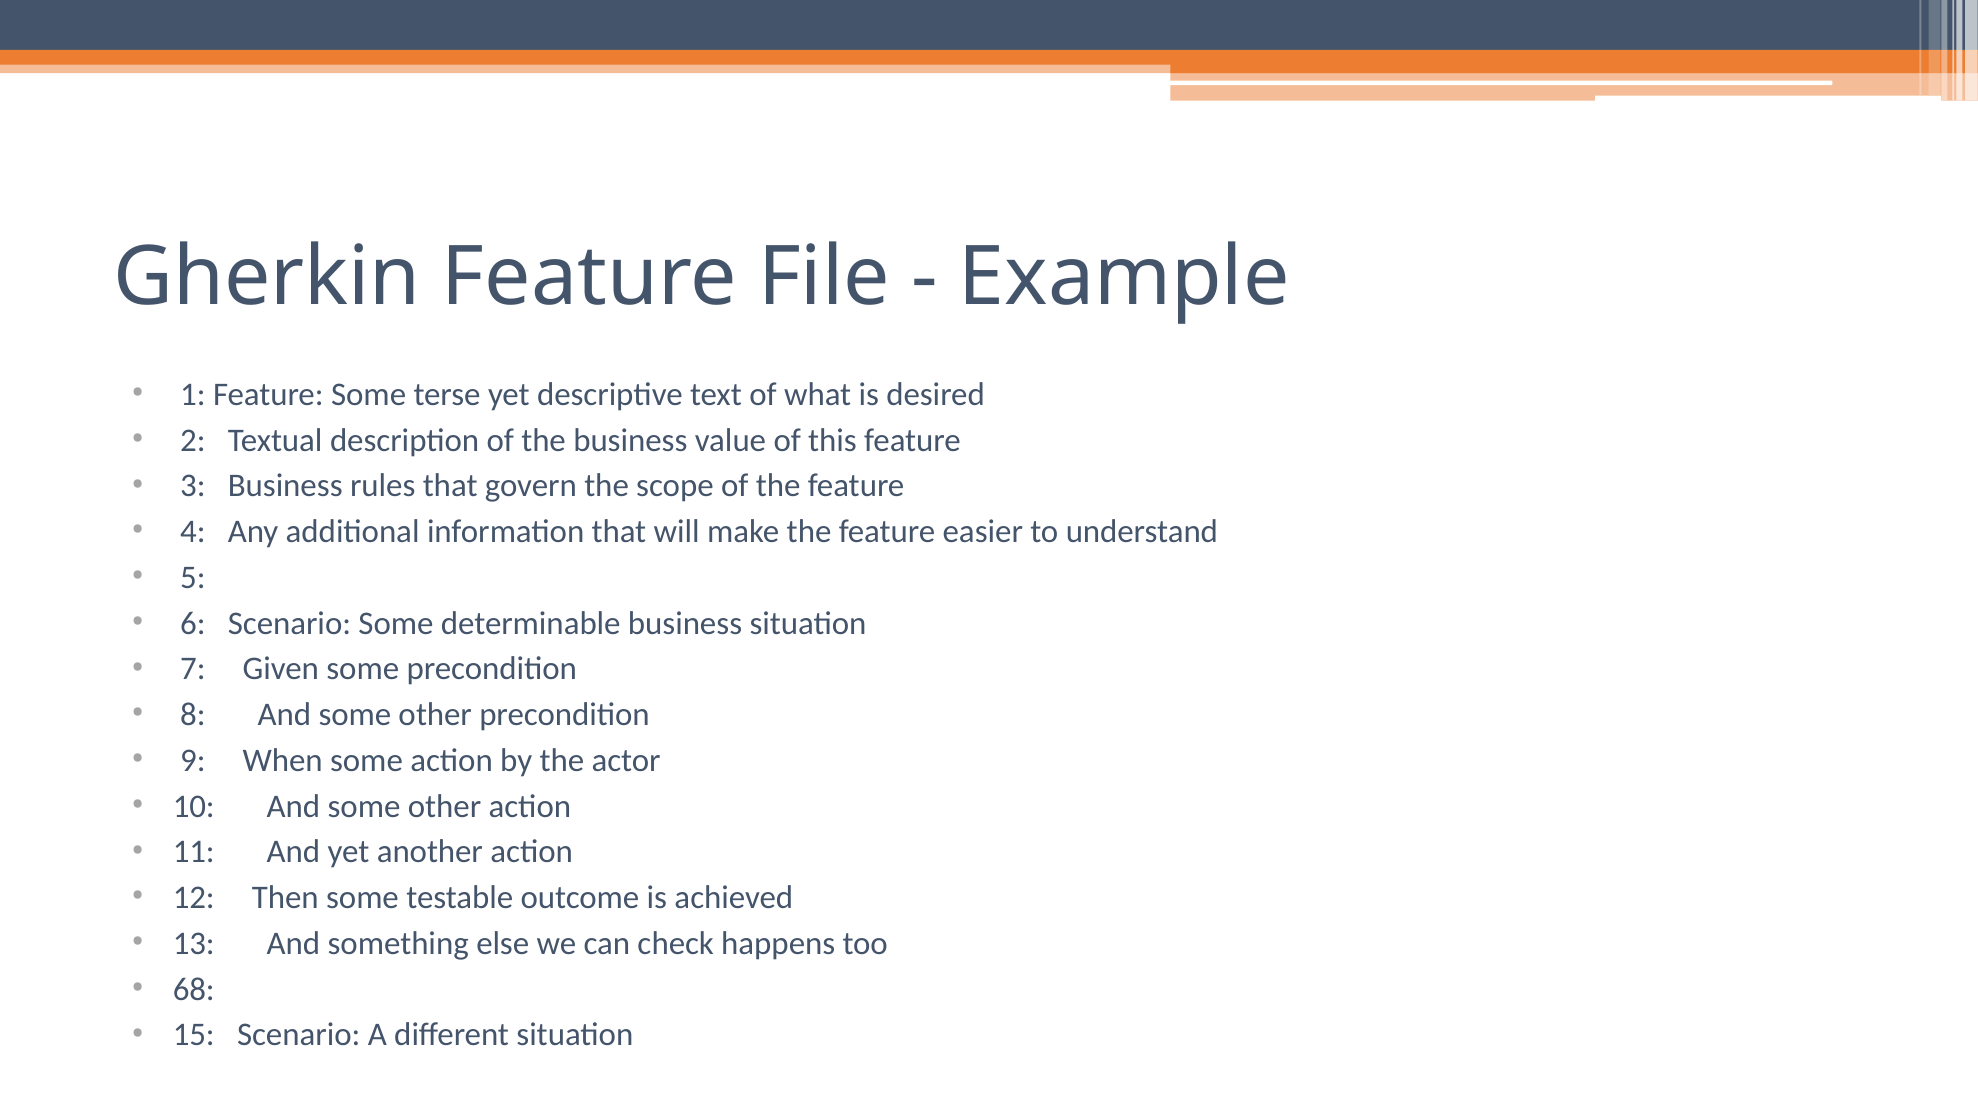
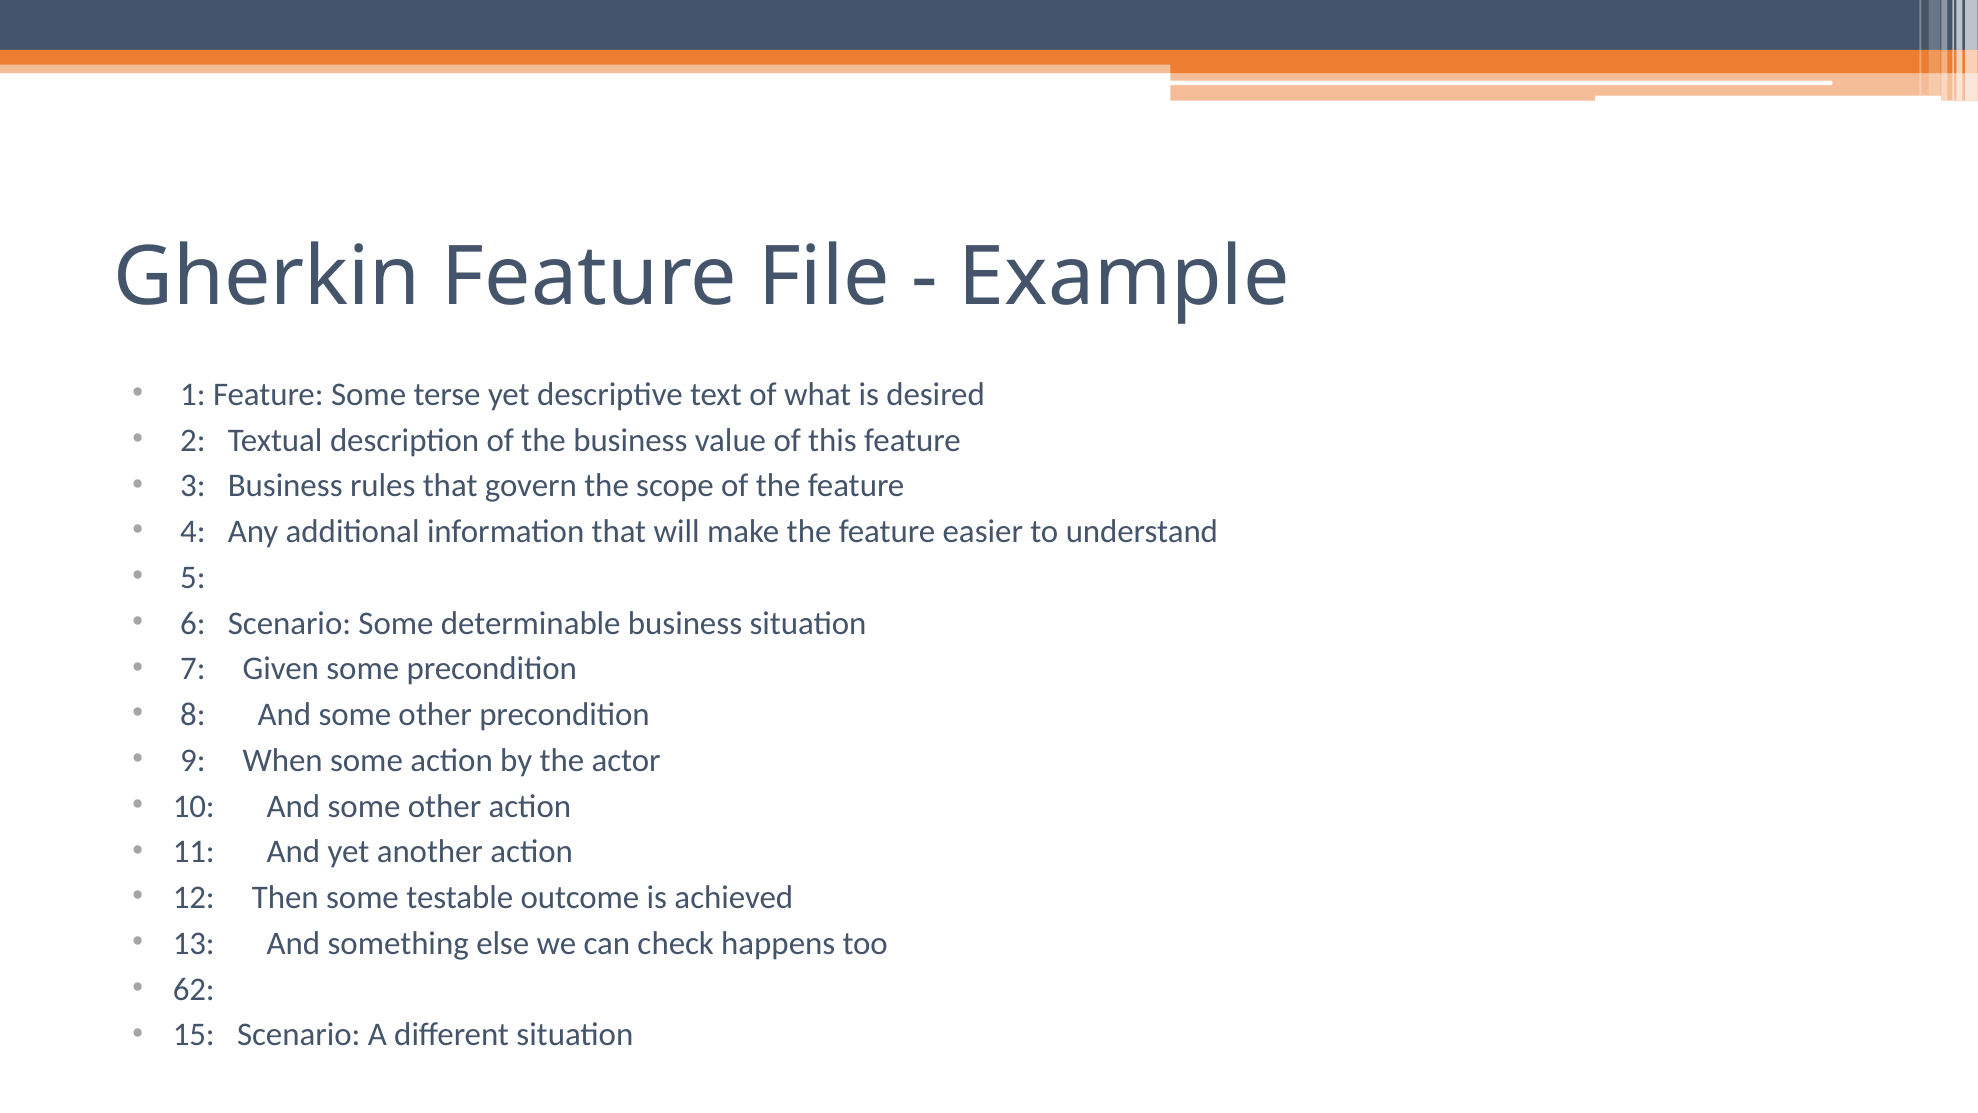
68: 68 -> 62
